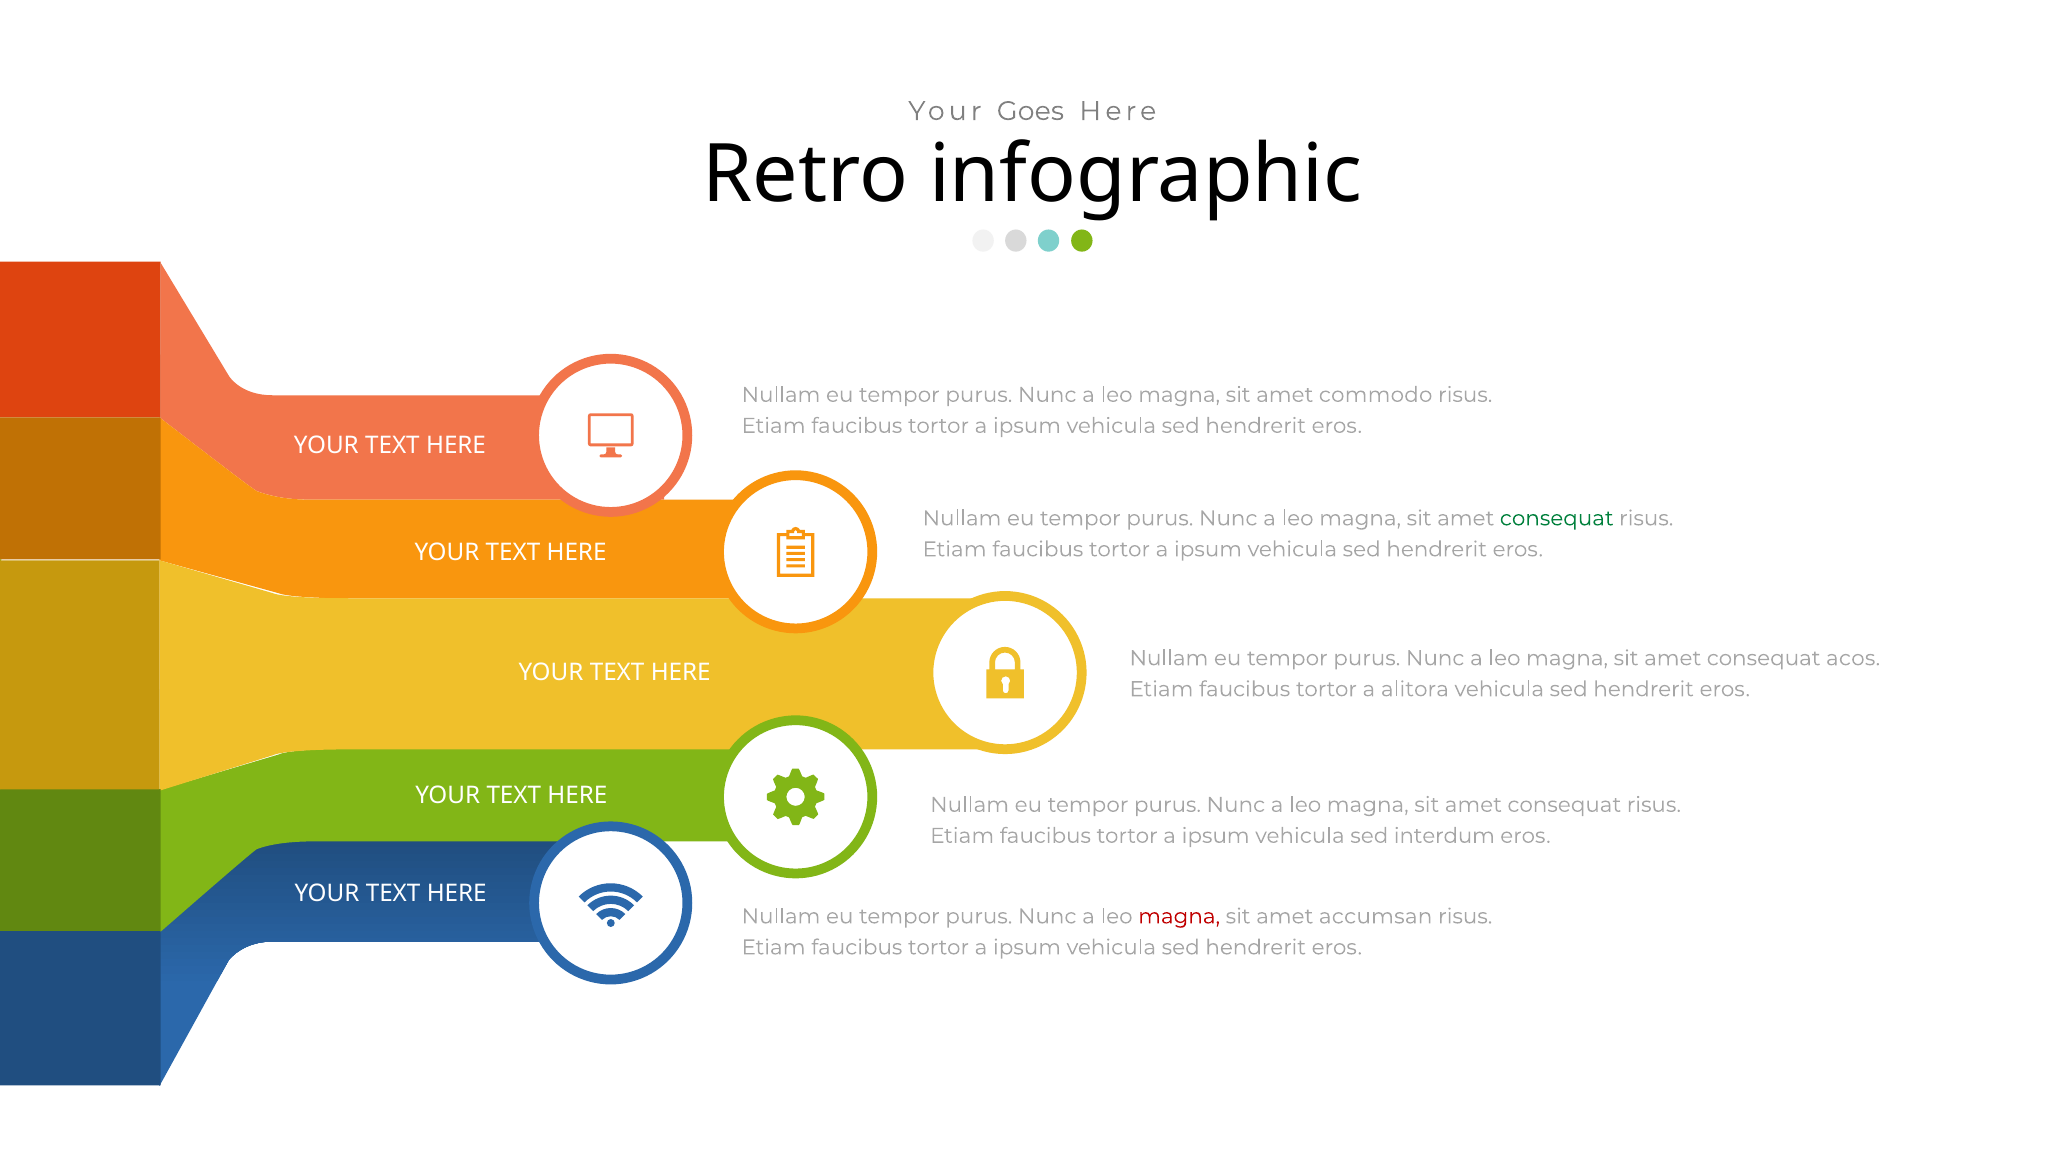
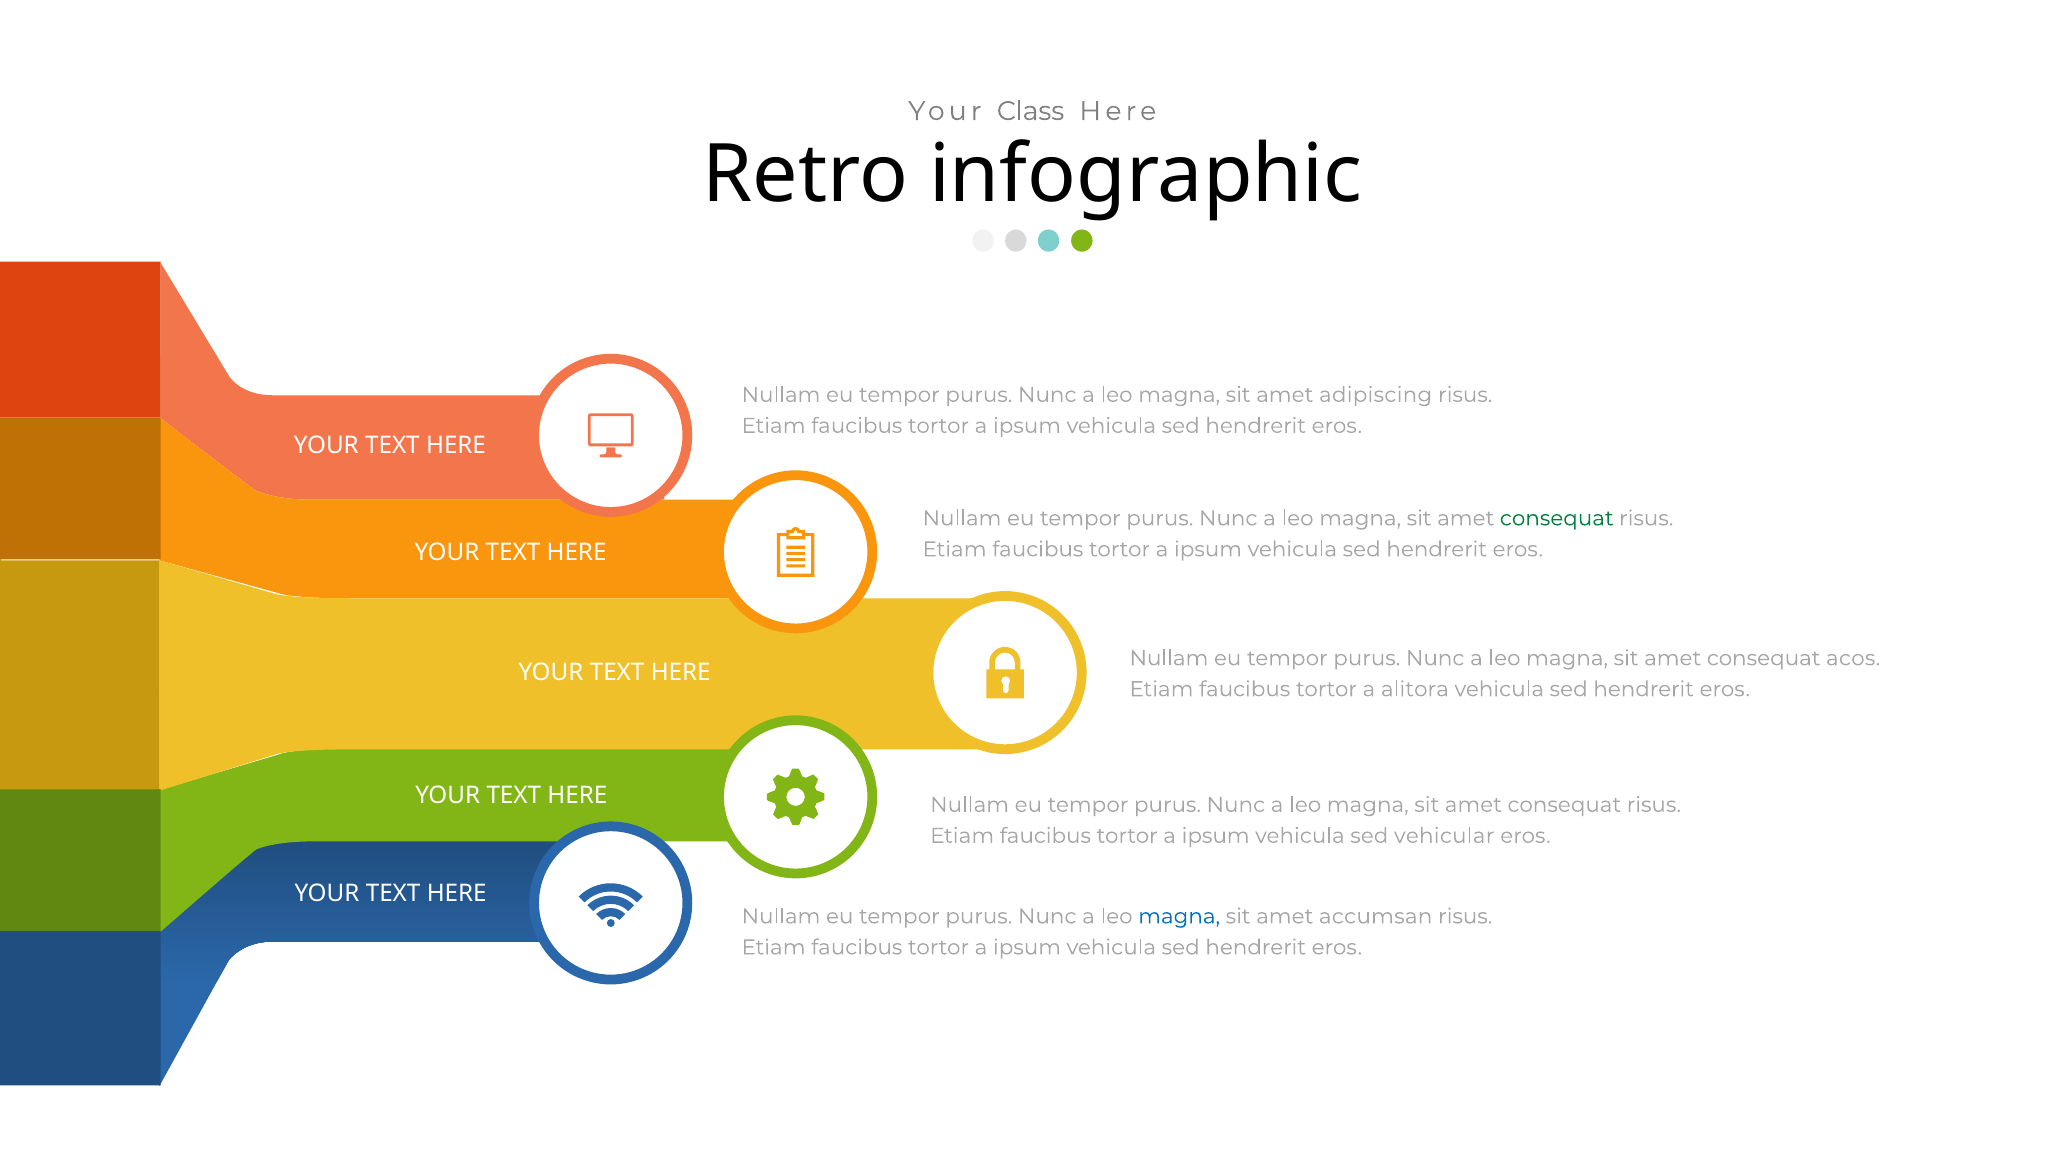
Goes: Goes -> Class
commodo: commodo -> adipiscing
interdum: interdum -> vehicular
magna at (1179, 917) colour: red -> blue
